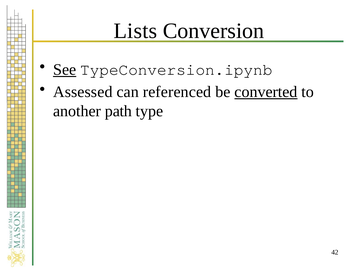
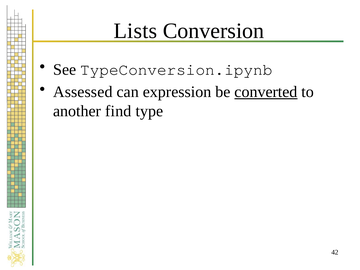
See underline: present -> none
referenced: referenced -> expression
path: path -> find
